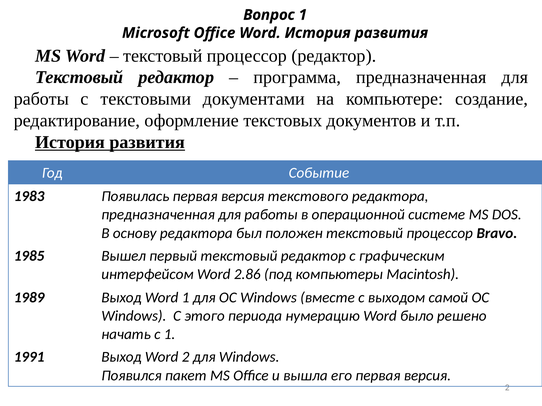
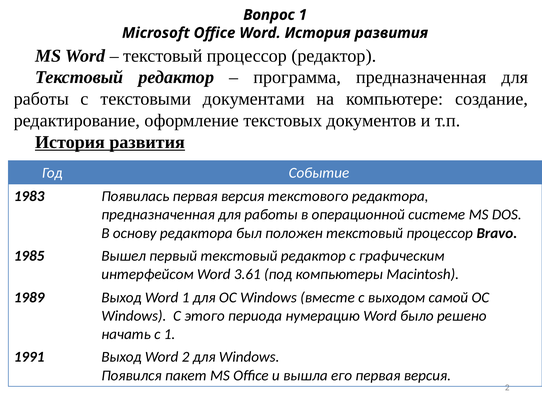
2.86: 2.86 -> 3.61
